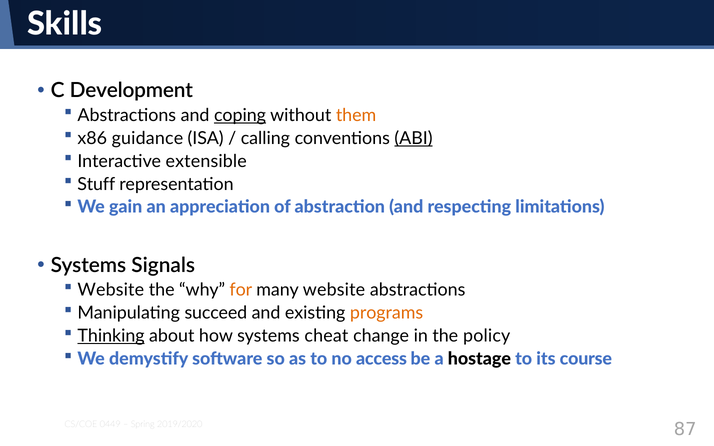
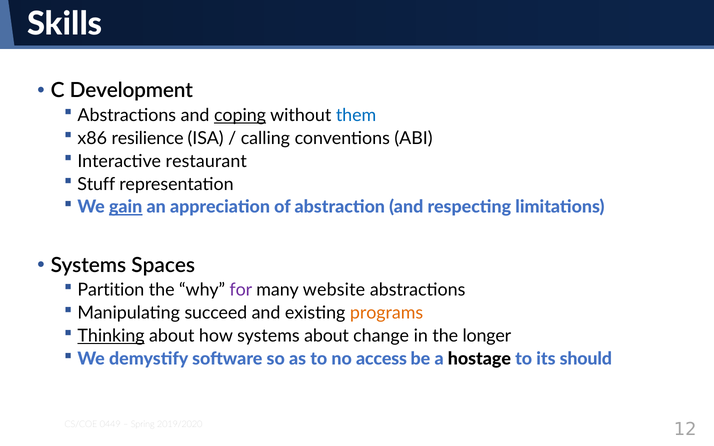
them colour: orange -> blue
guidance: guidance -> resilience
ABI underline: present -> none
extensible: extensible -> restaurant
gain underline: none -> present
Signals: Signals -> Spaces
Website at (111, 290): Website -> Partition
for colour: orange -> purple
systems cheat: cheat -> about
policy: policy -> longer
course: course -> should
87: 87 -> 12
